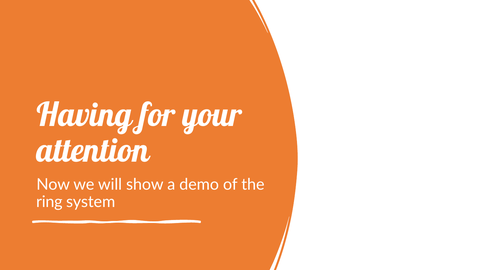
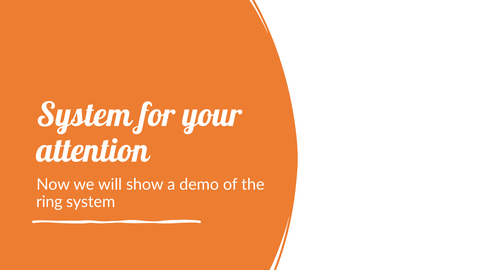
Having at (84, 115): Having -> System
